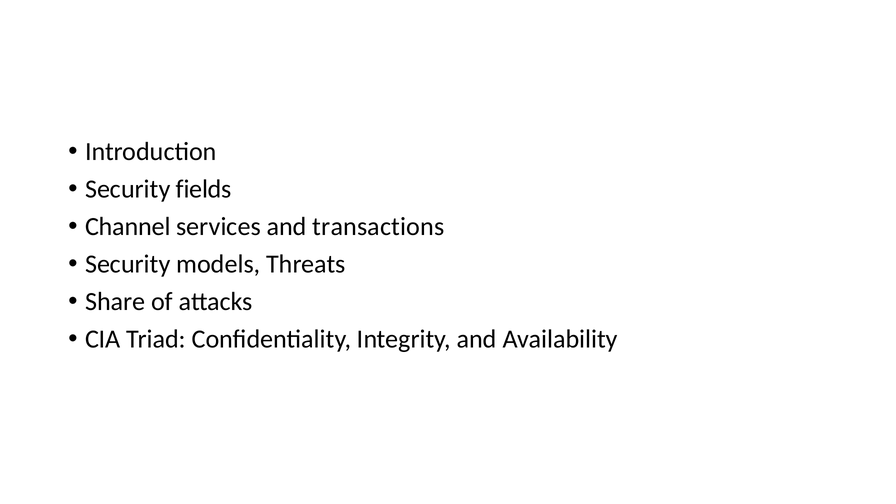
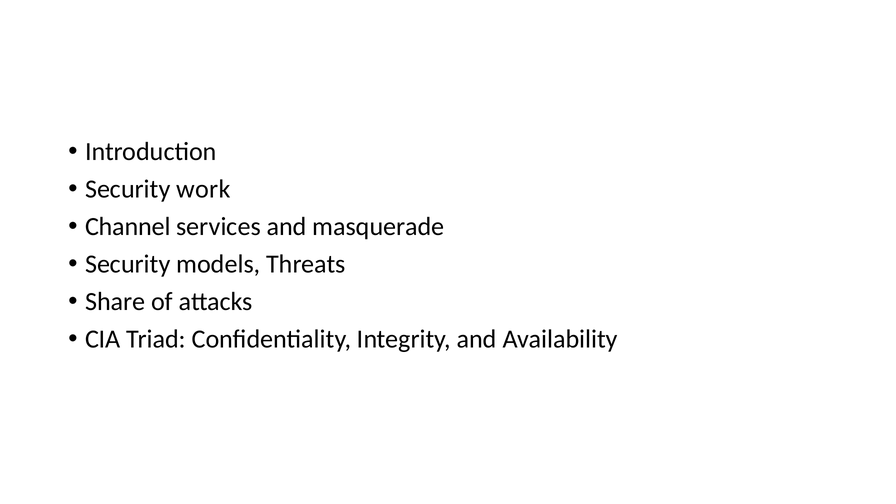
fields: fields -> work
transactions: transactions -> masquerade
